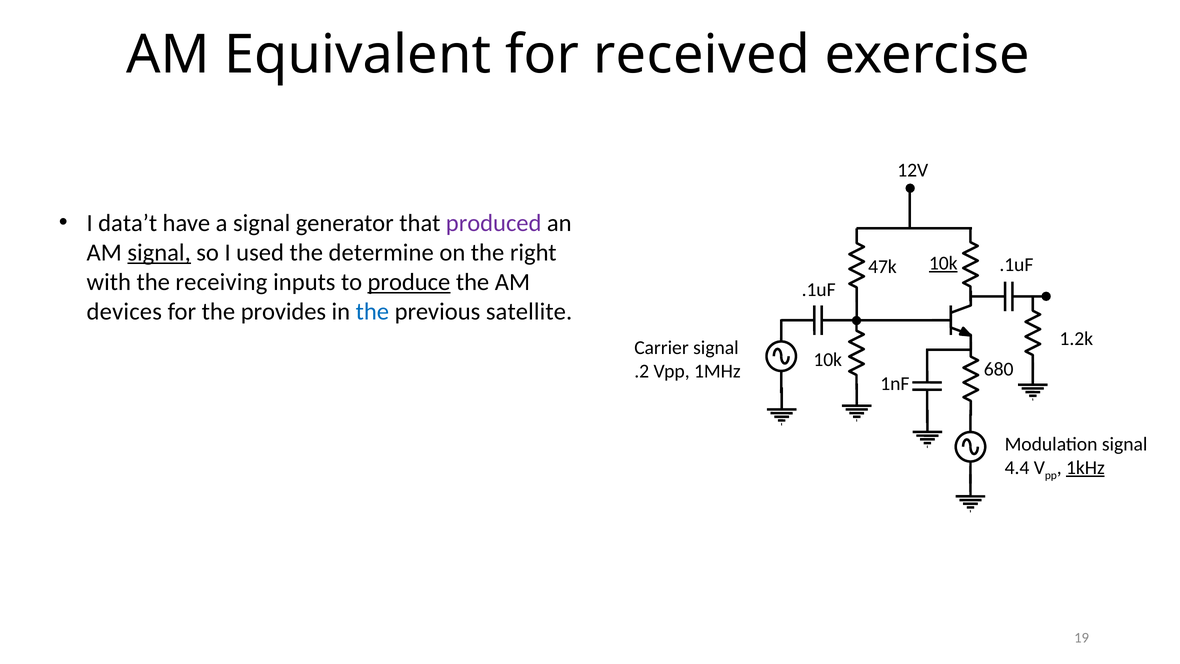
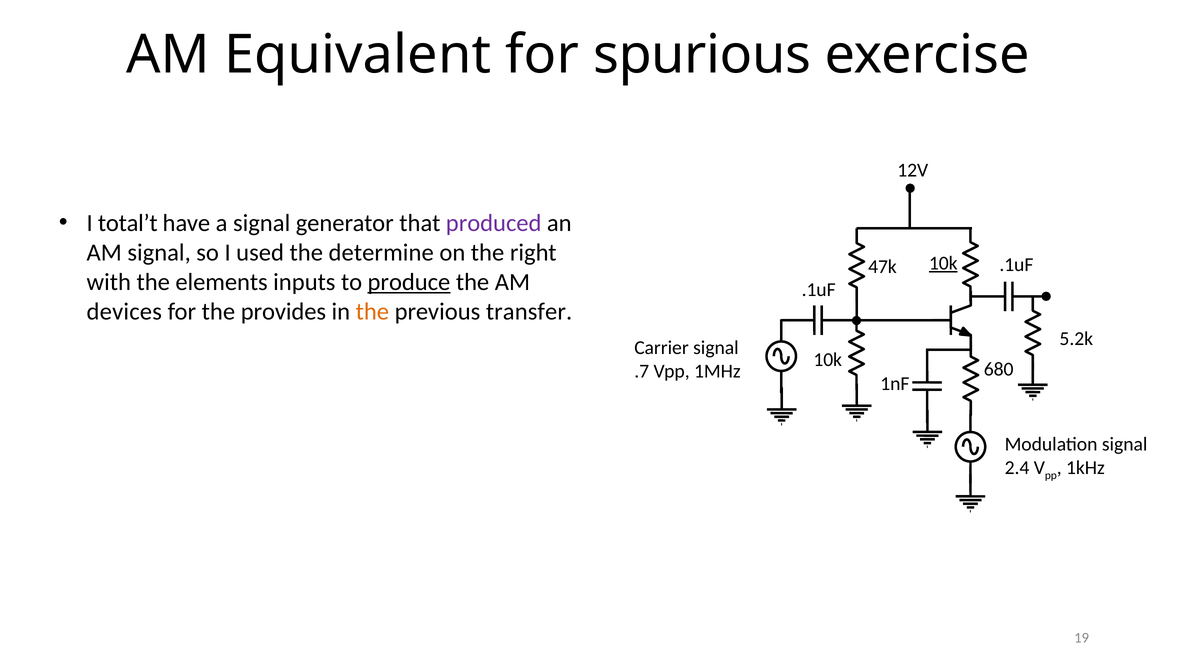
received: received -> spurious
data’t: data’t -> total’t
signal at (159, 252) underline: present -> none
receiving: receiving -> elements
the at (372, 311) colour: blue -> orange
satellite: satellite -> transfer
1.2k: 1.2k -> 5.2k
.2: .2 -> .7
4.4: 4.4 -> 2.4
1kHz underline: present -> none
